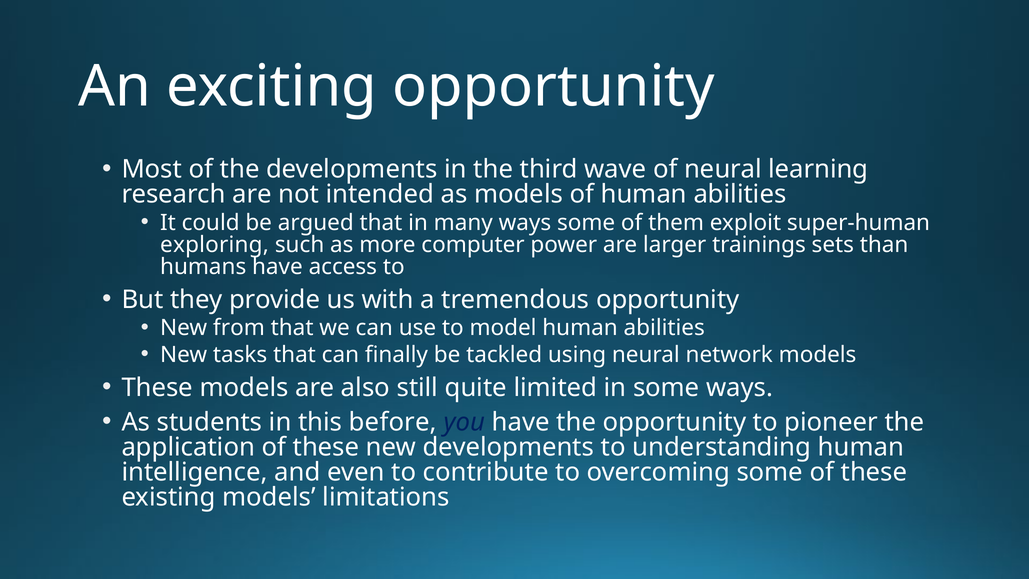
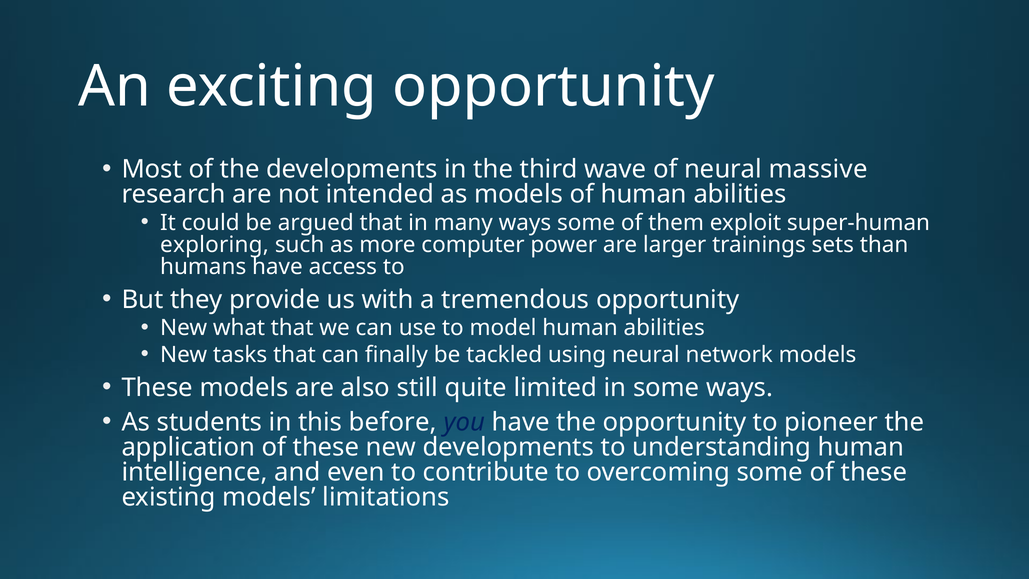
learning: learning -> massive
from: from -> what
